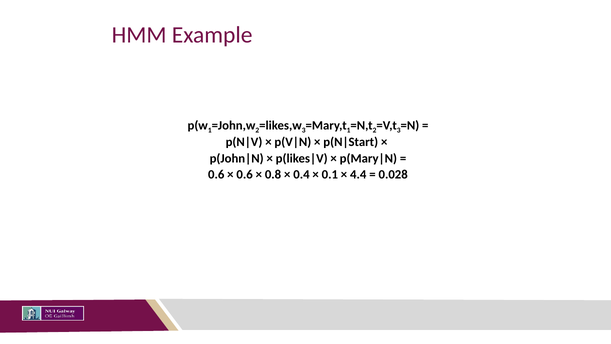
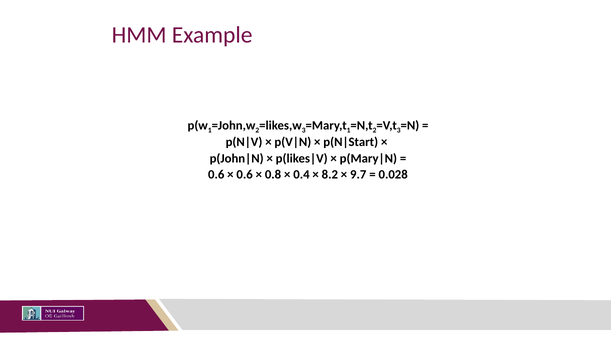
0.1: 0.1 -> 8.2
4.4: 4.4 -> 9.7
